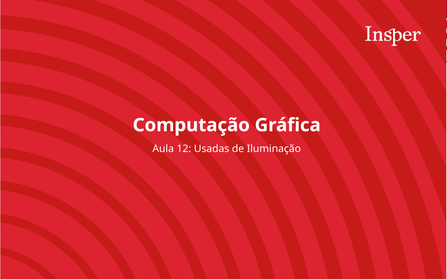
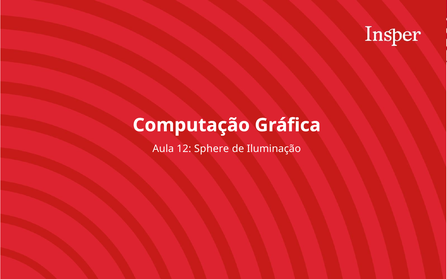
Usadas: Usadas -> Sphere
